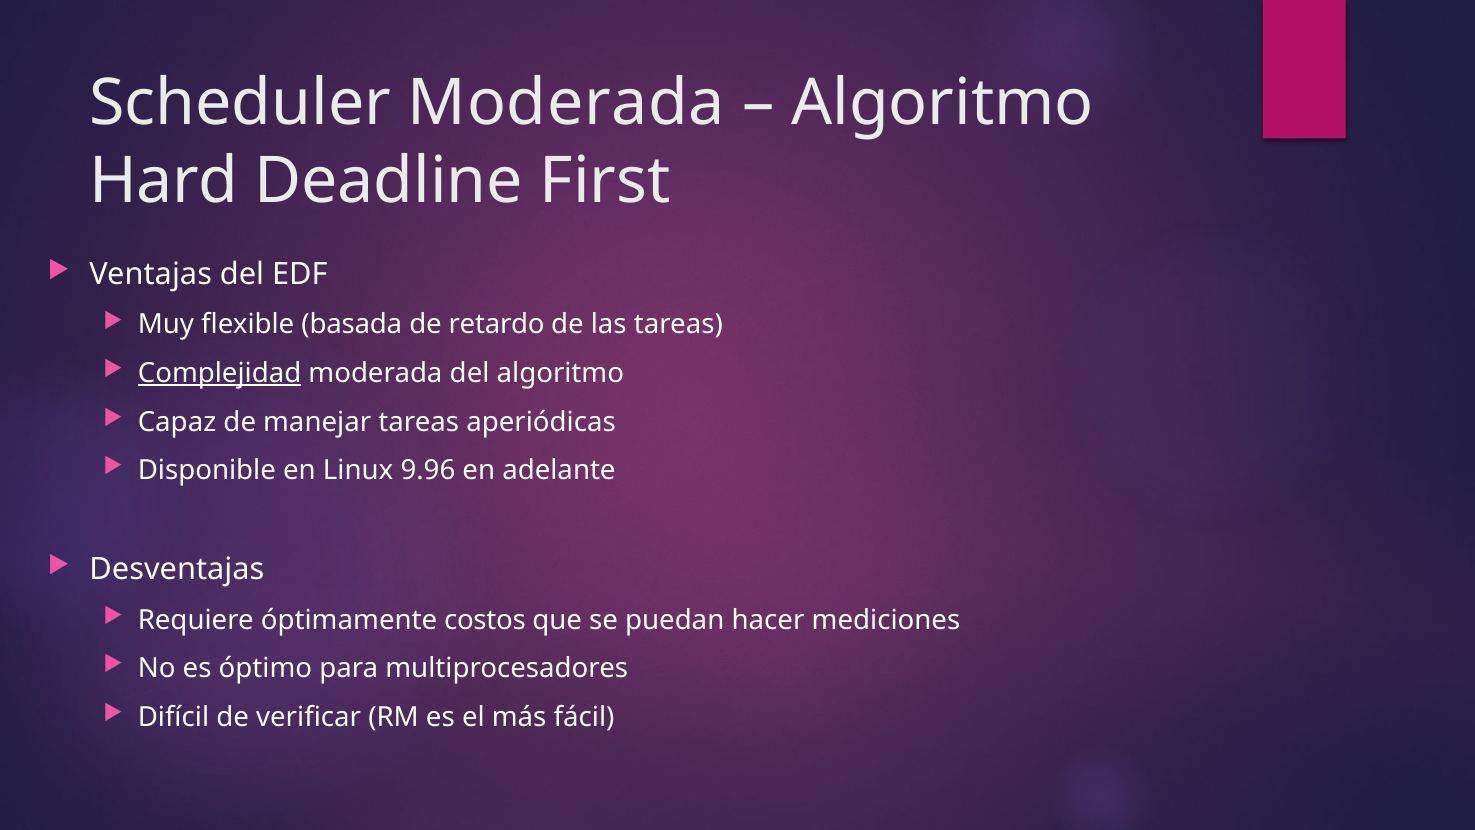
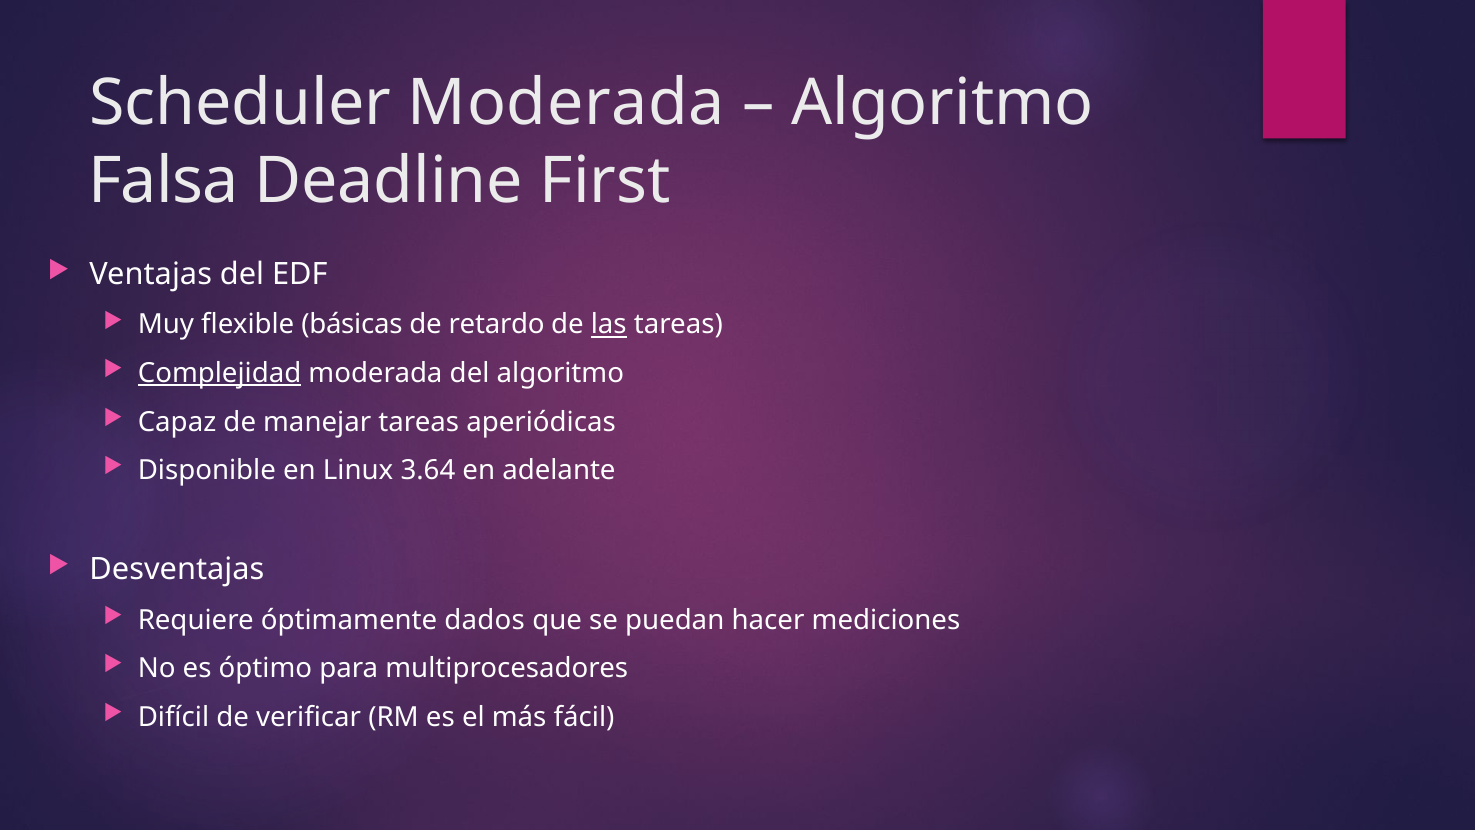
Hard: Hard -> Falsa
basada: basada -> básicas
las underline: none -> present
9.96: 9.96 -> 3.64
costos: costos -> dados
